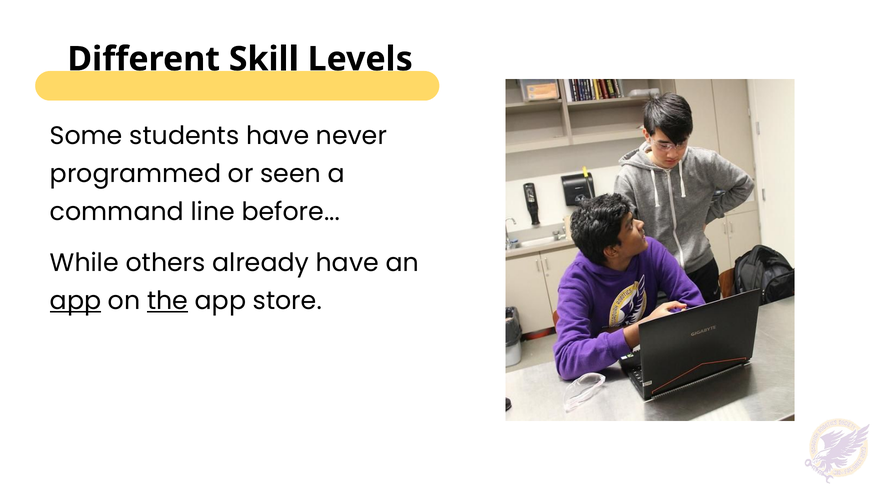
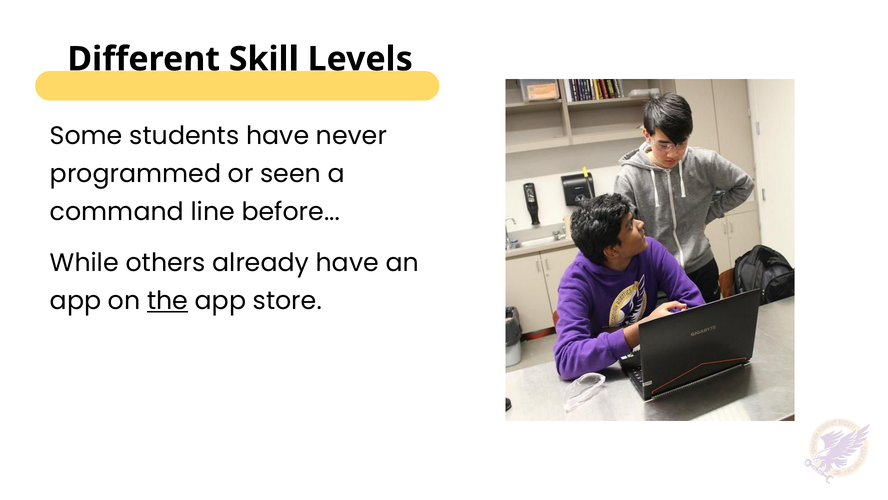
app at (76, 301) underline: present -> none
